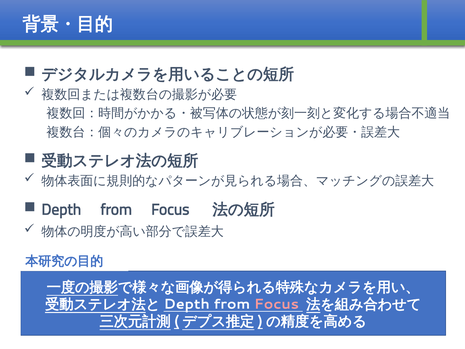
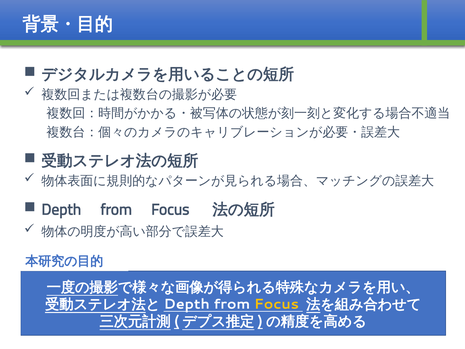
Focus at (276, 304) colour: pink -> yellow
